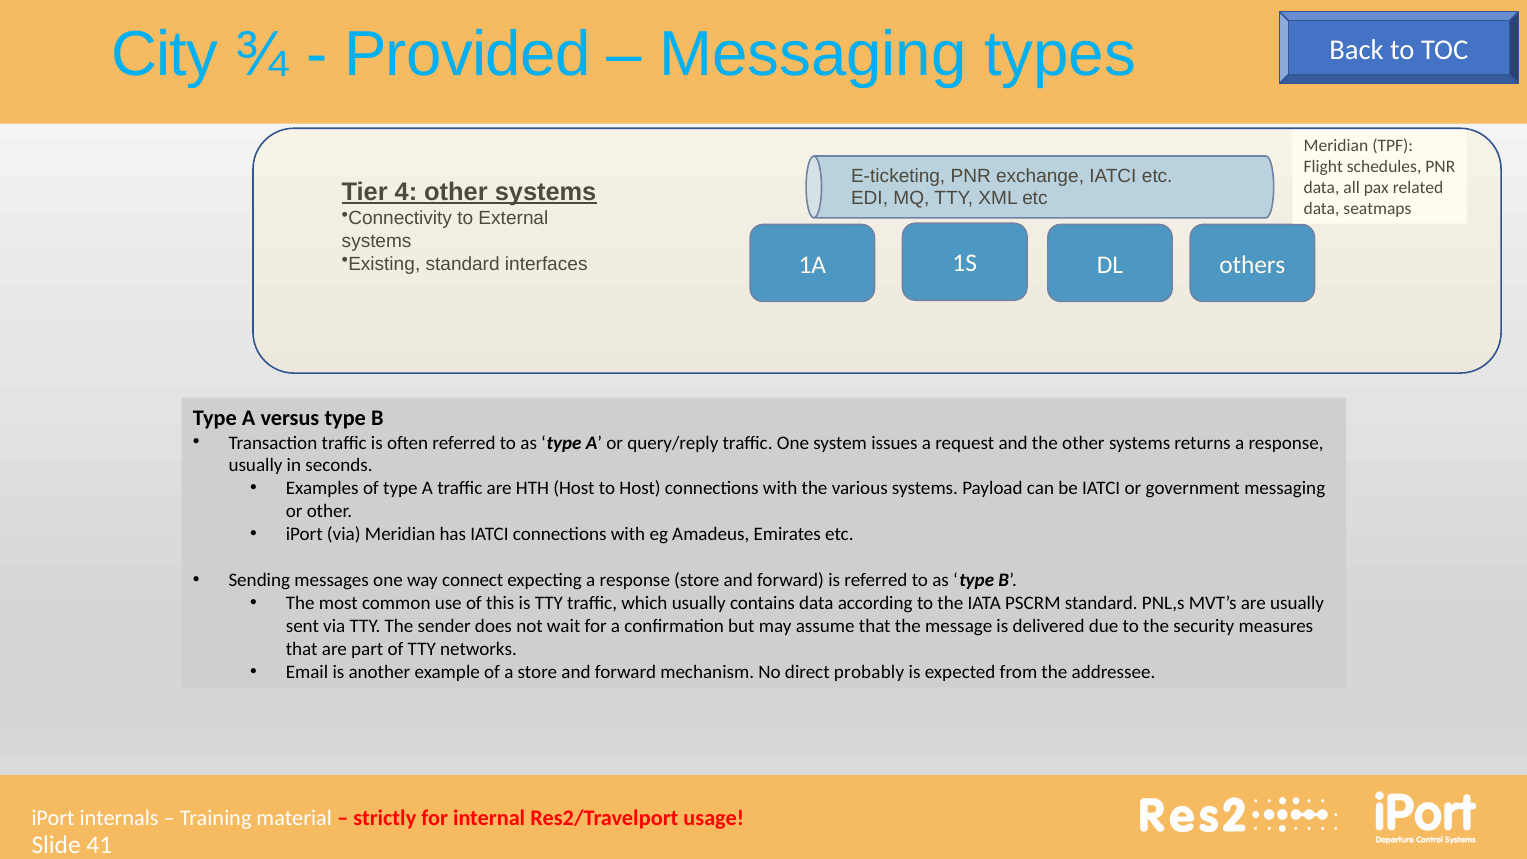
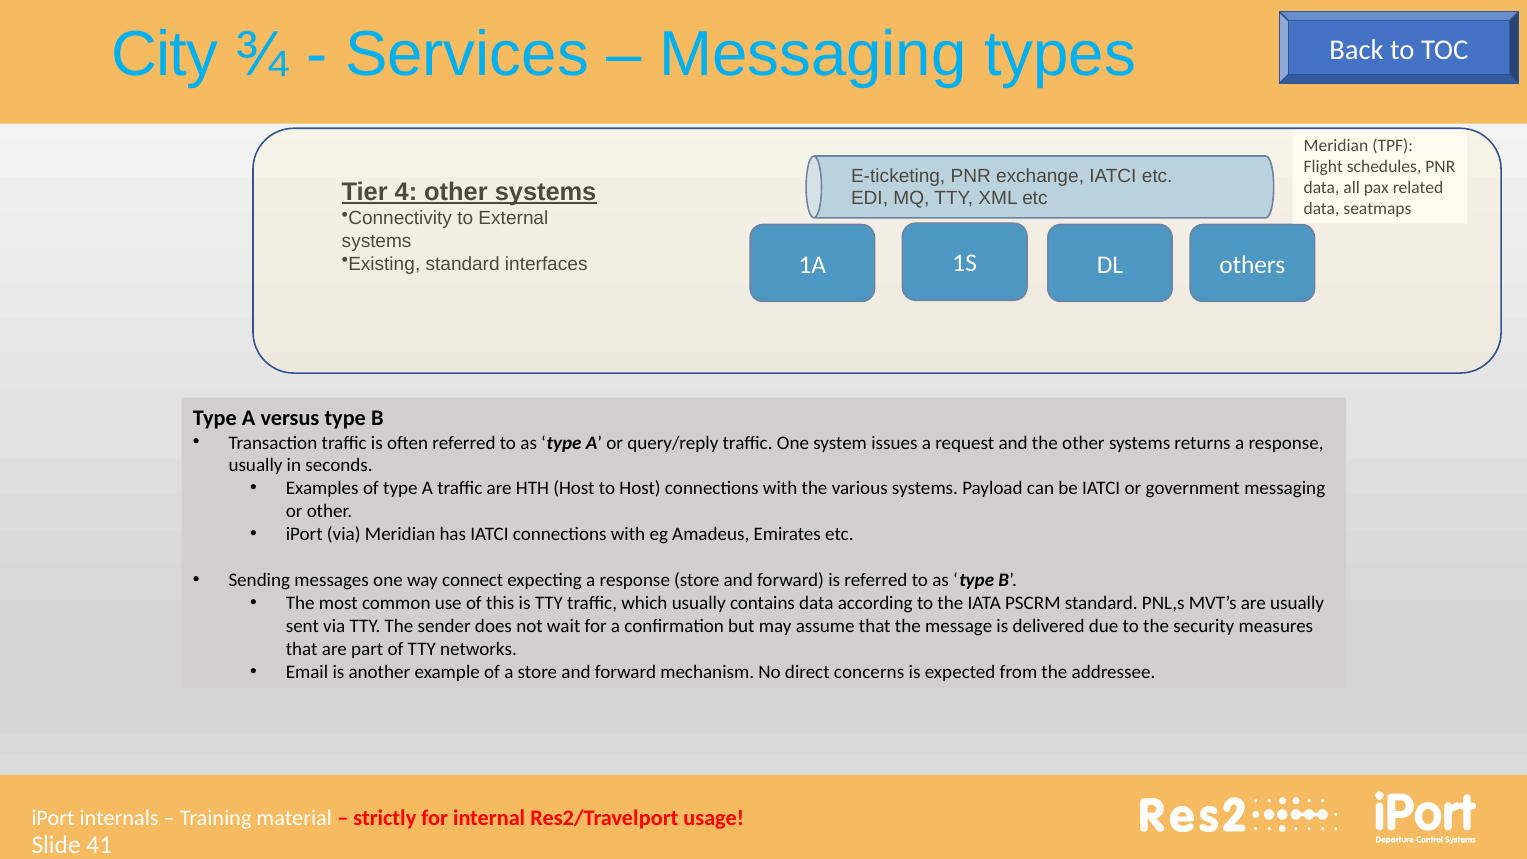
Provided: Provided -> Services
probably: probably -> concerns
